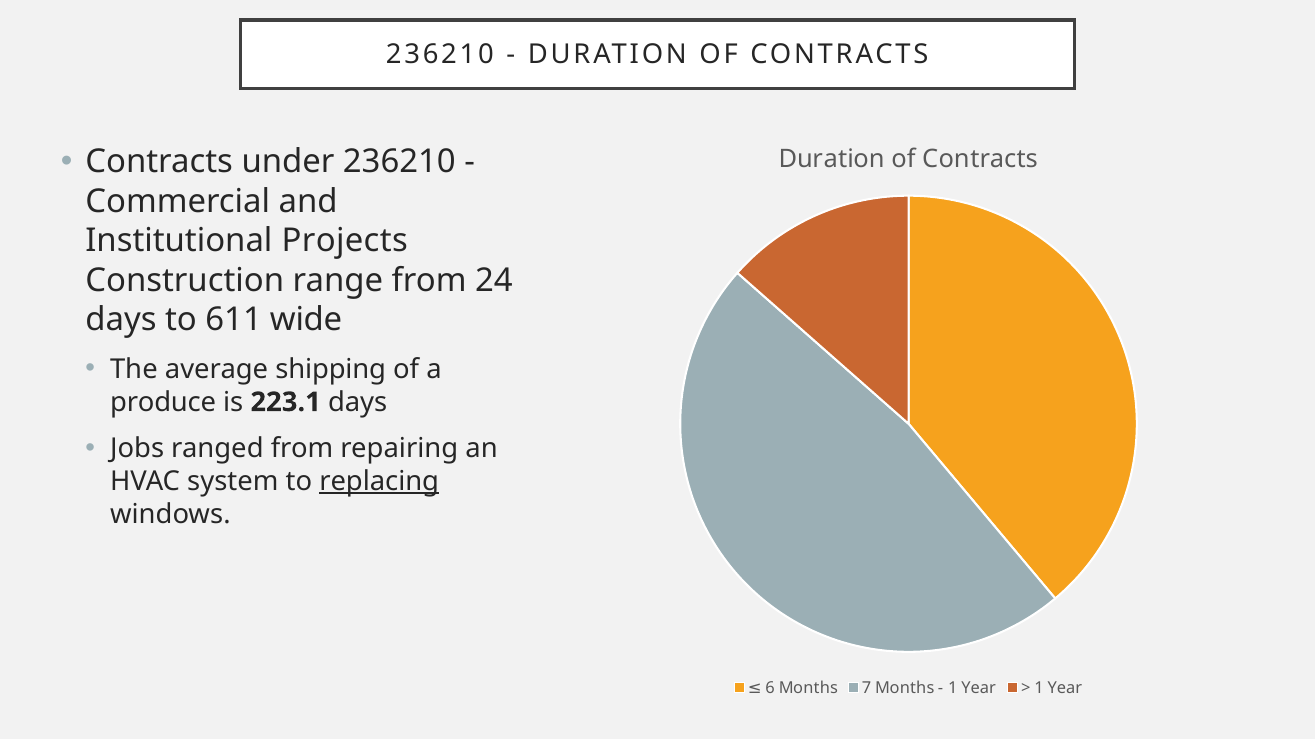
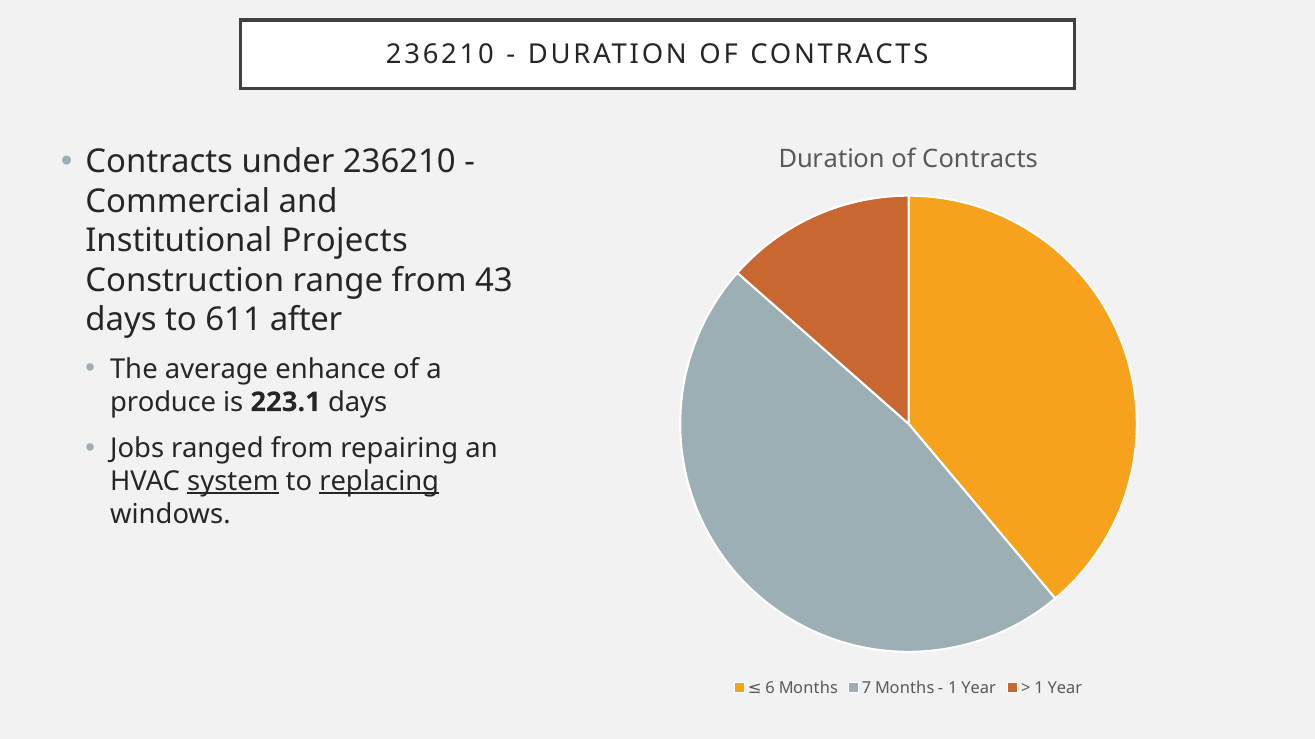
24: 24 -> 43
wide: wide -> after
shipping: shipping -> enhance
system underline: none -> present
